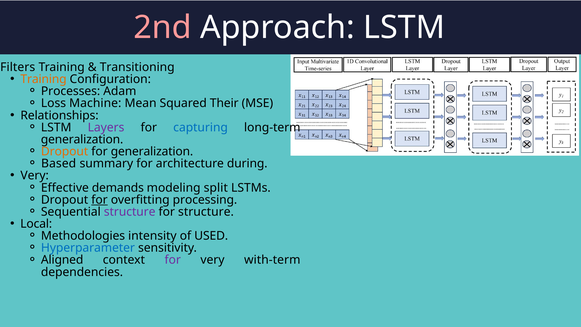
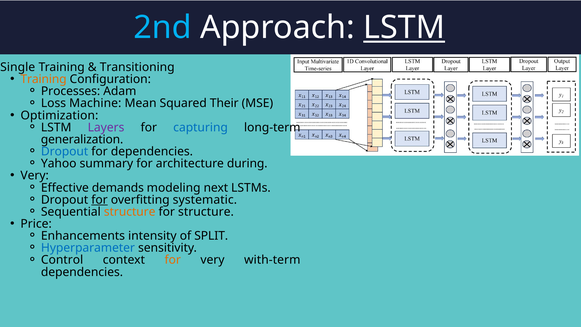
2nd colour: pink -> light blue
LSTM at (404, 28) underline: none -> present
Filters: Filters -> Single
Relationships: Relationships -> Optimization
Dropout at (65, 151) colour: orange -> blue
for generalization: generalization -> dependencies
Based: Based -> Yahoo
split: split -> next
processing: processing -> systematic
structure at (130, 212) colour: purple -> orange
Local: Local -> Price
Methodologies: Methodologies -> Enhancements
USED: USED -> SPLIT
Aligned: Aligned -> Control
for at (173, 260) colour: purple -> orange
